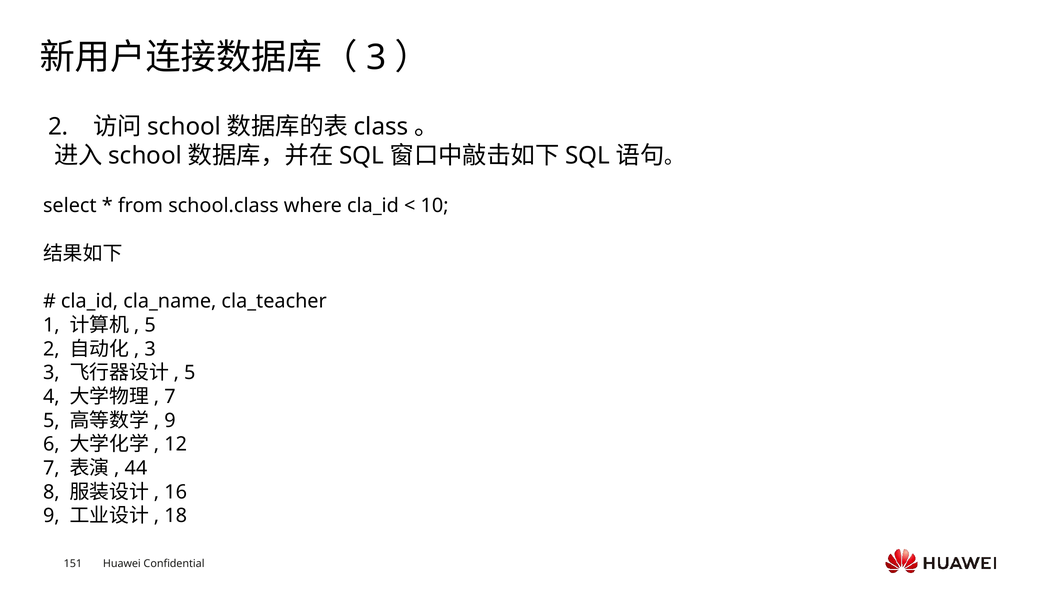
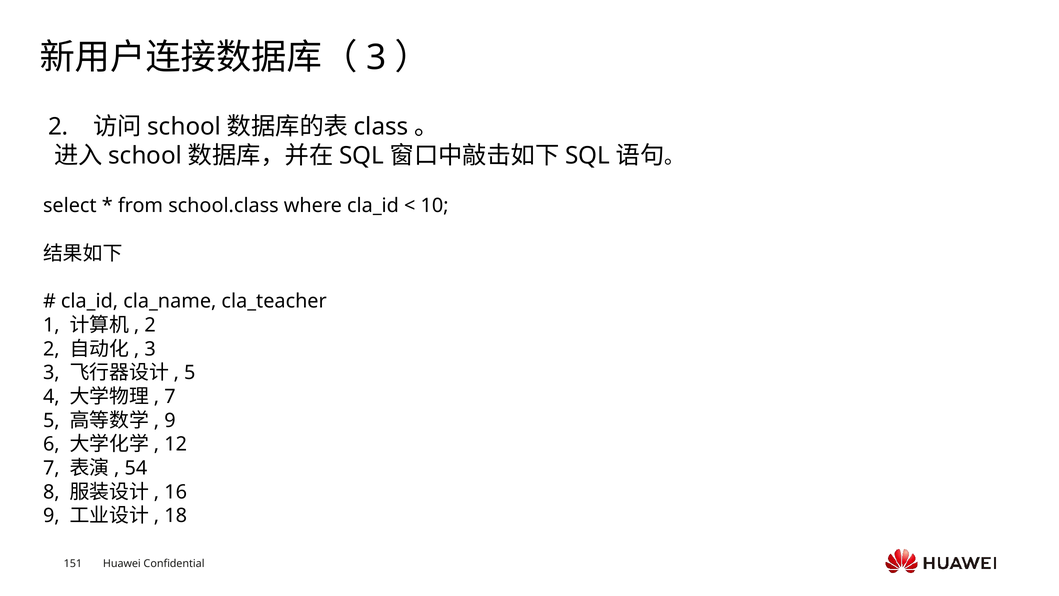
5 at (150, 325): 5 -> 2
44: 44 -> 54
